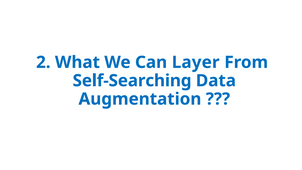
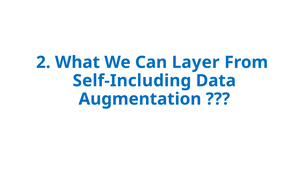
Self-Searching: Self-Searching -> Self-Including
